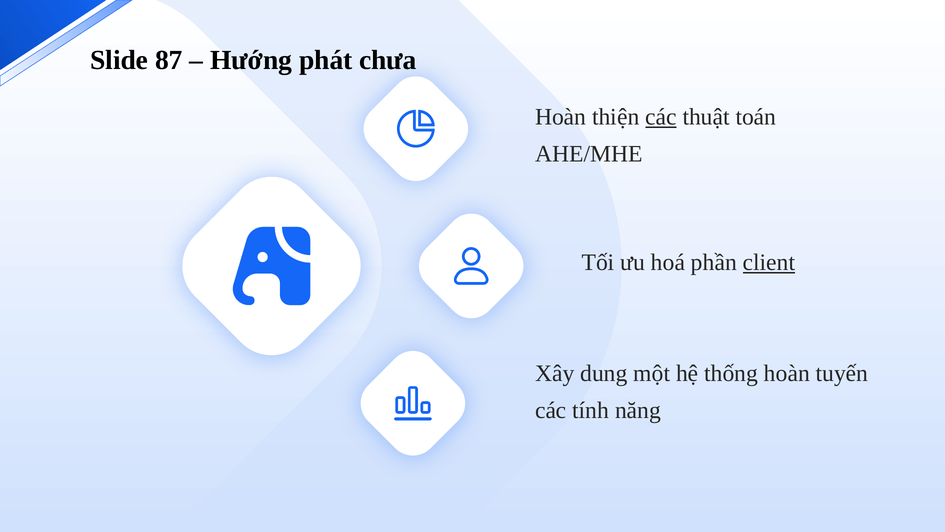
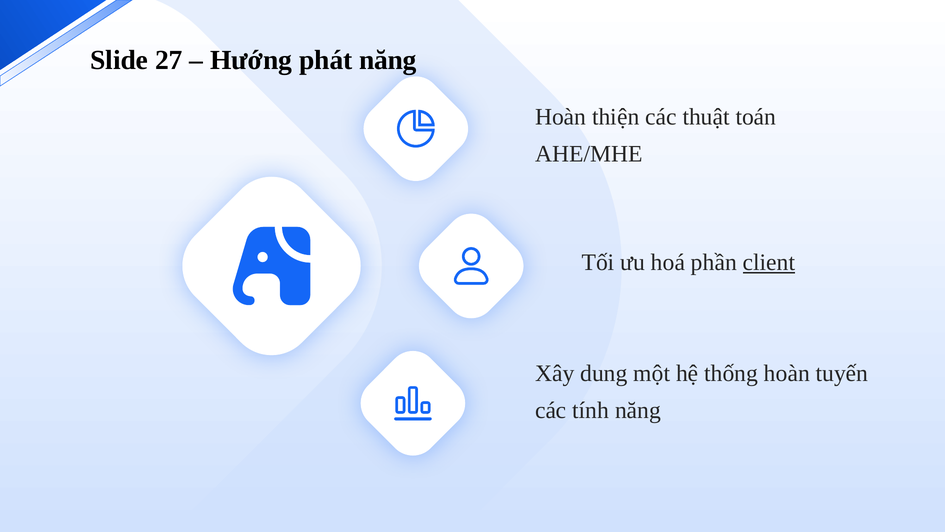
87: 87 -> 27
phát chưa: chưa -> năng
các at (661, 117) underline: present -> none
